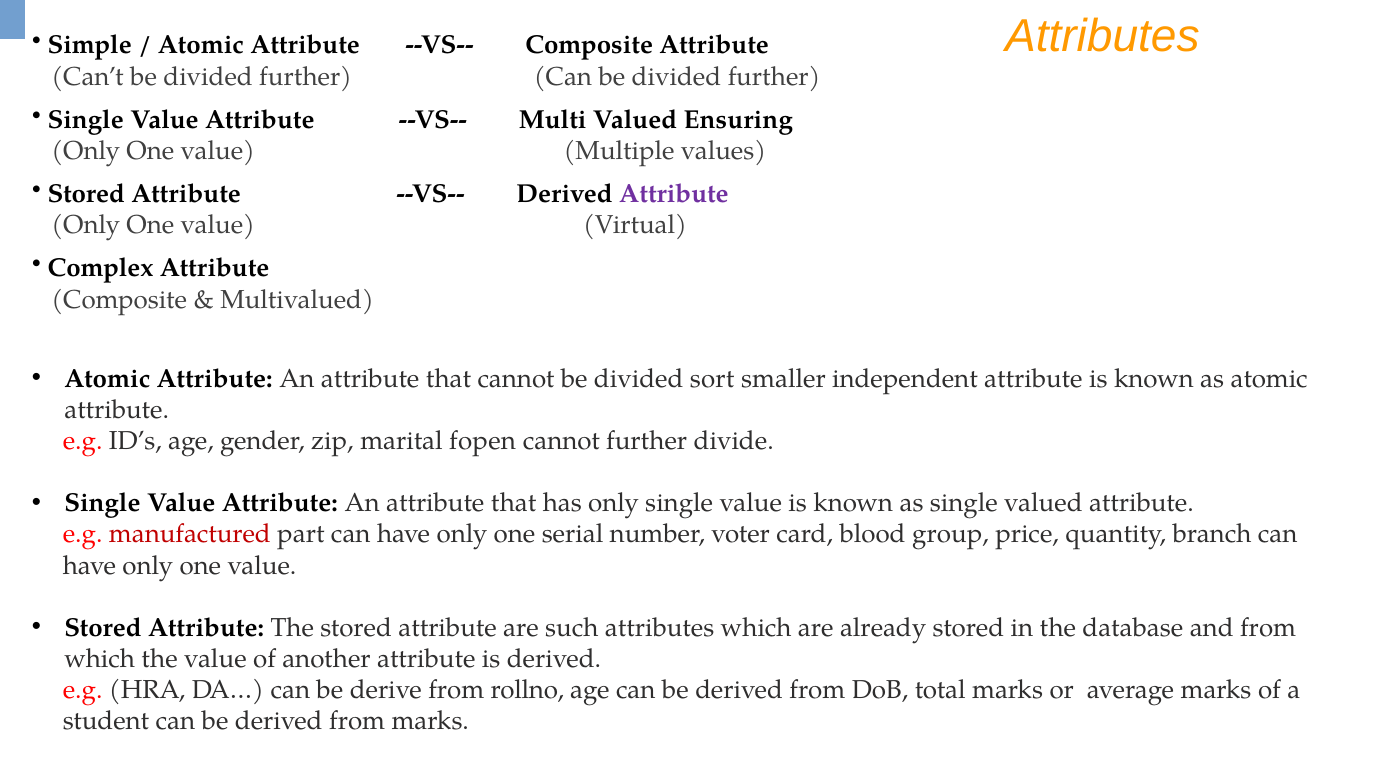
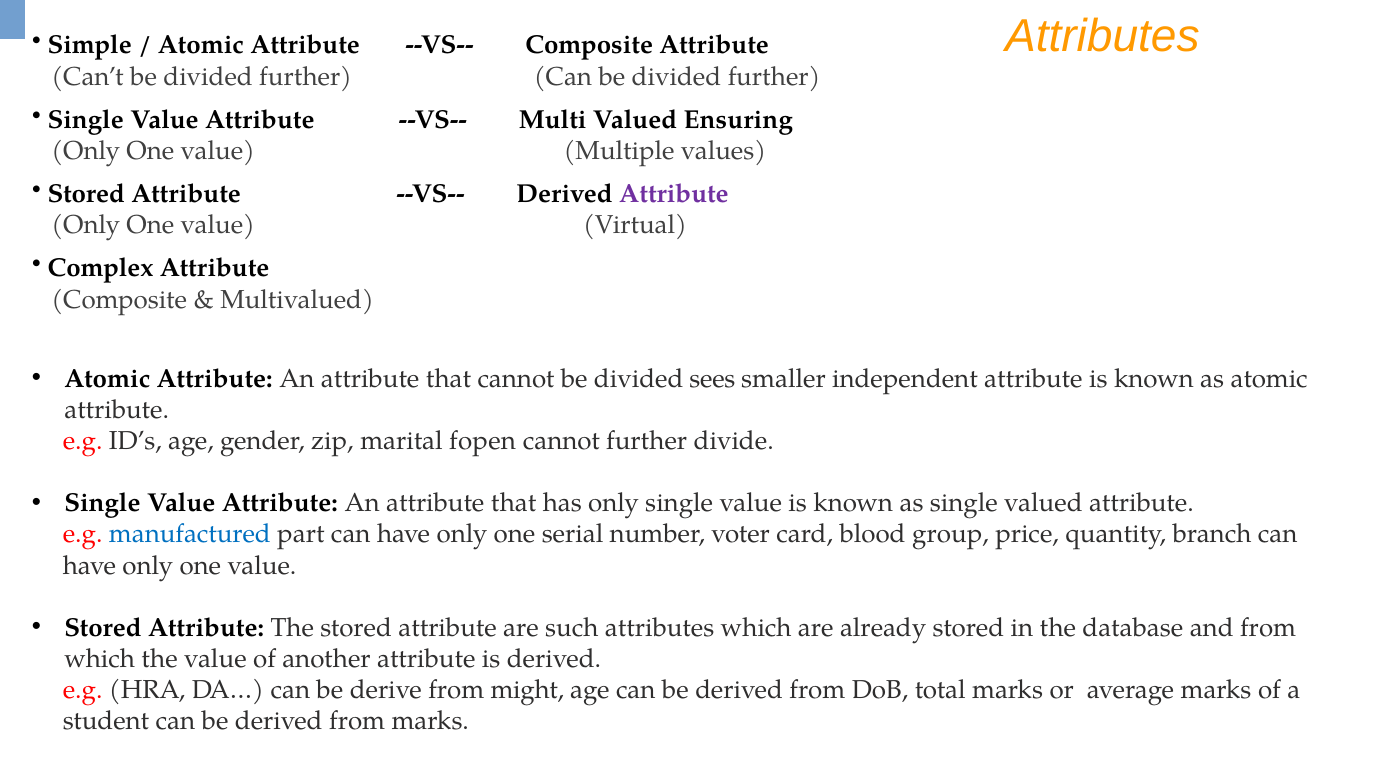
sort: sort -> sees
manufactured colour: red -> blue
rollno: rollno -> might
